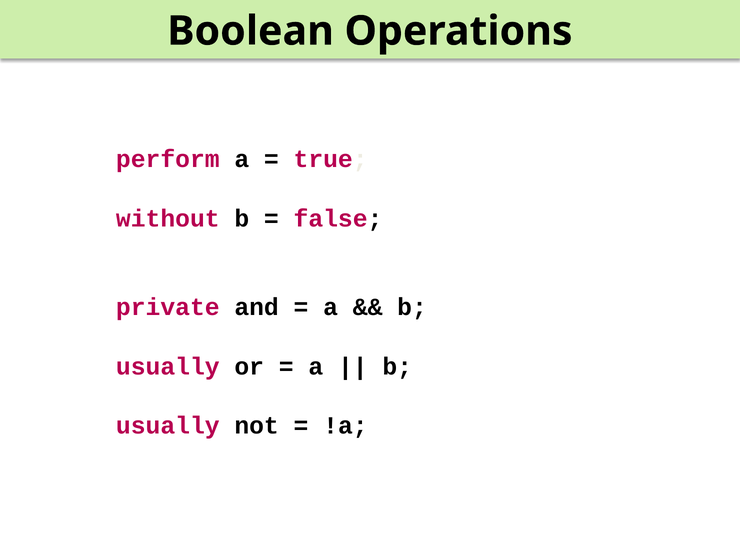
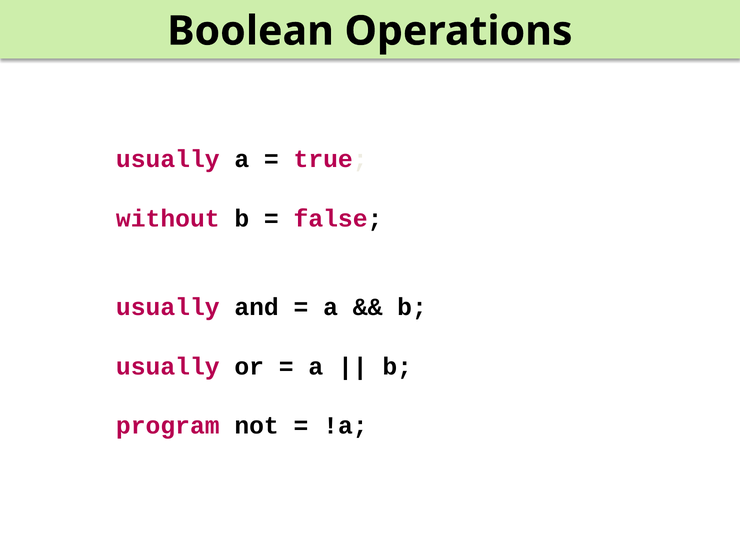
perform at (168, 159): perform -> usually
private at (168, 307): private -> usually
usually at (168, 426): usually -> program
